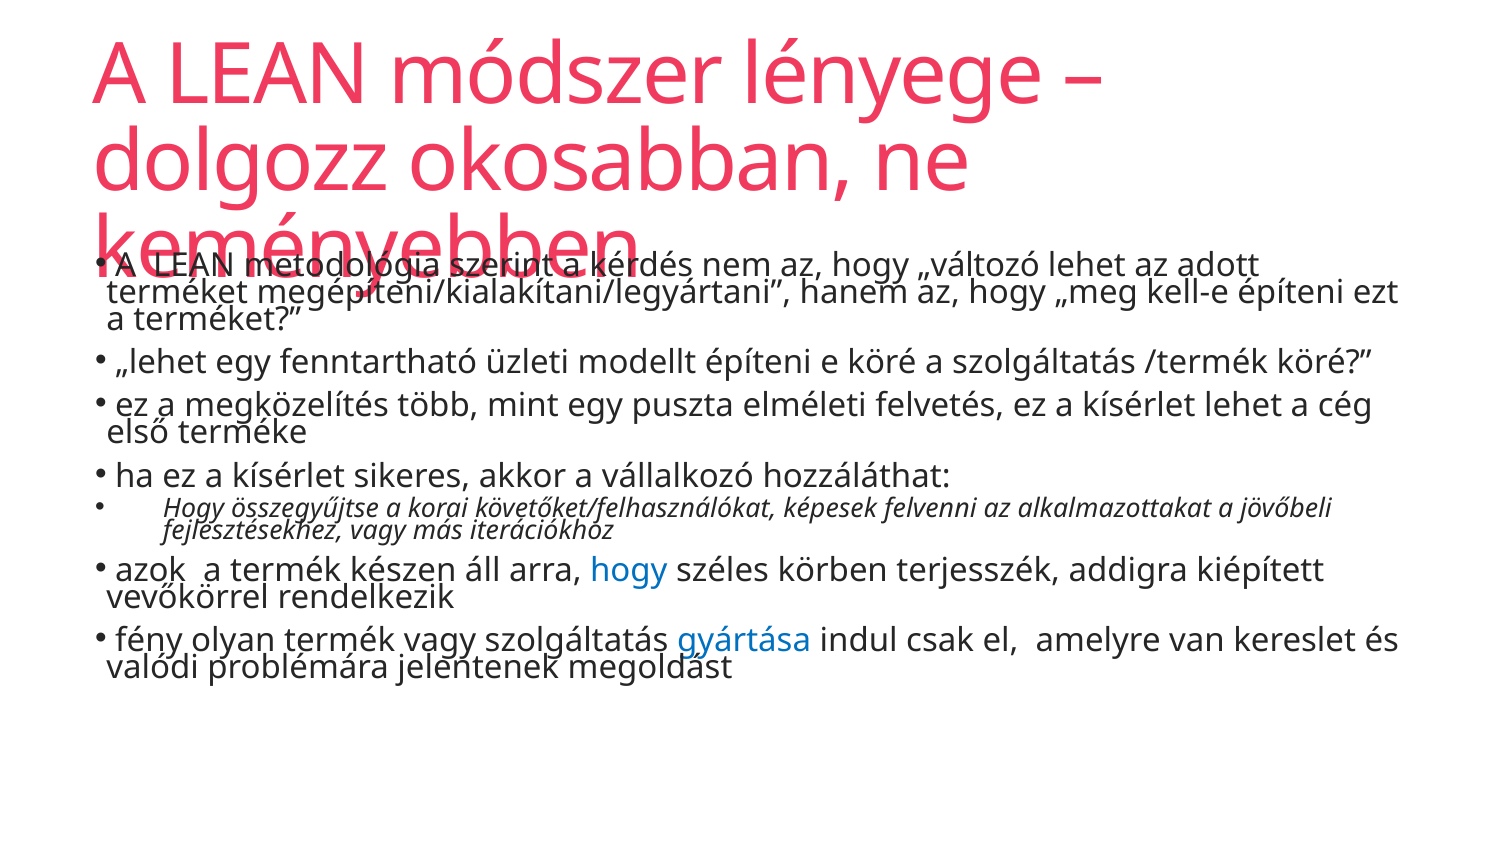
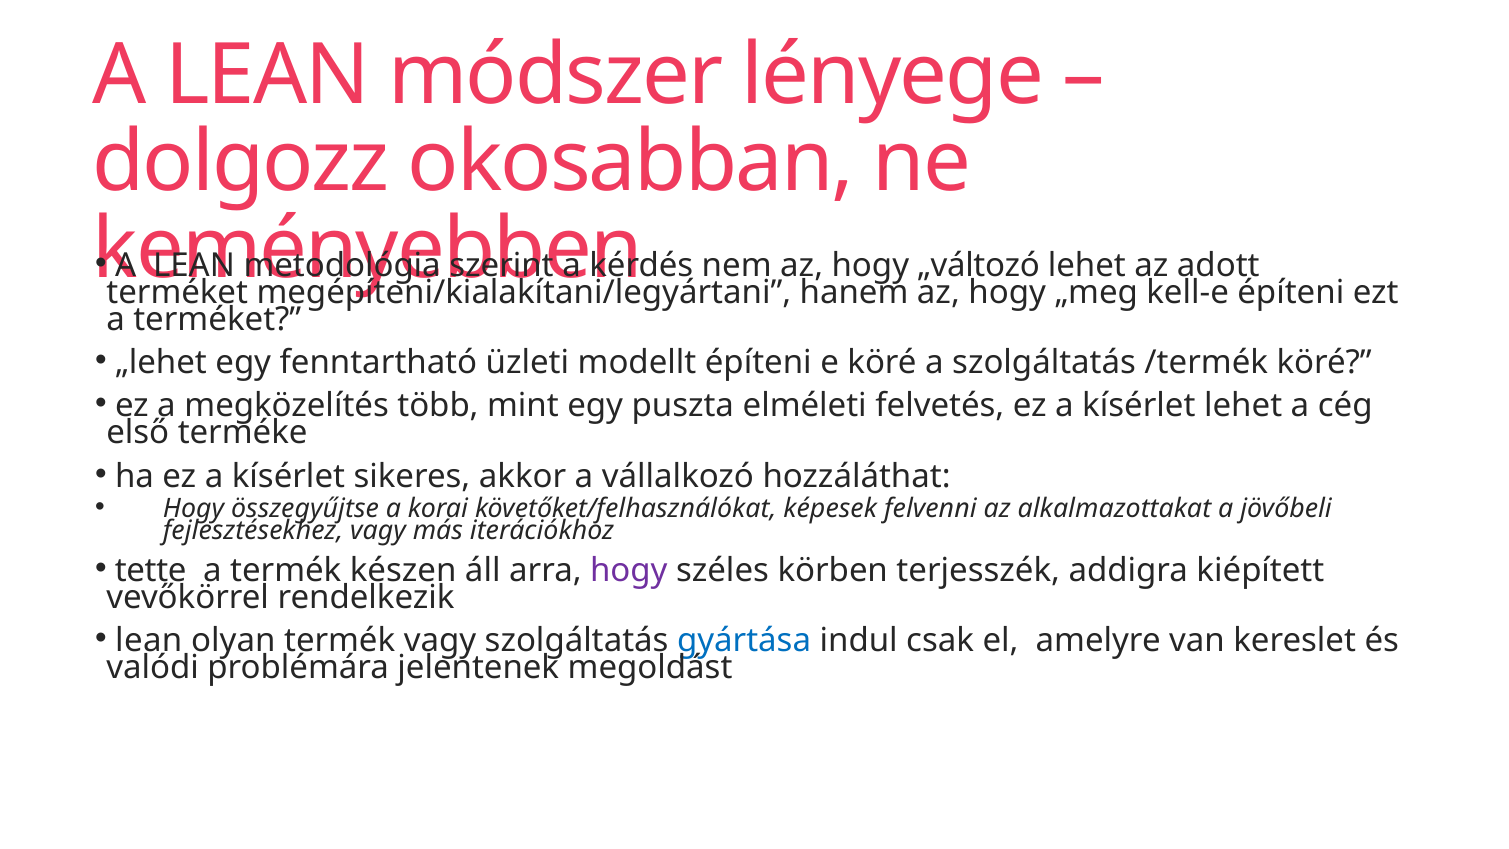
azok: azok -> tette
hogy at (629, 571) colour: blue -> purple
fény at (149, 641): fény -> lean
